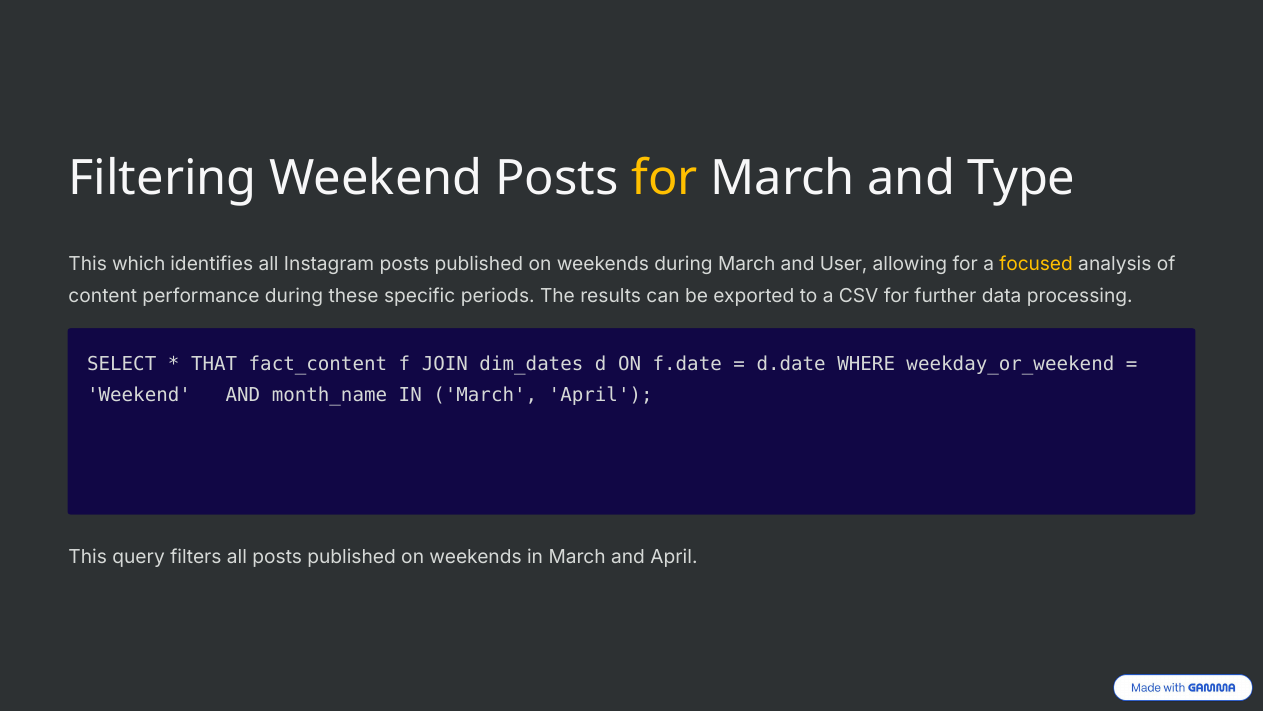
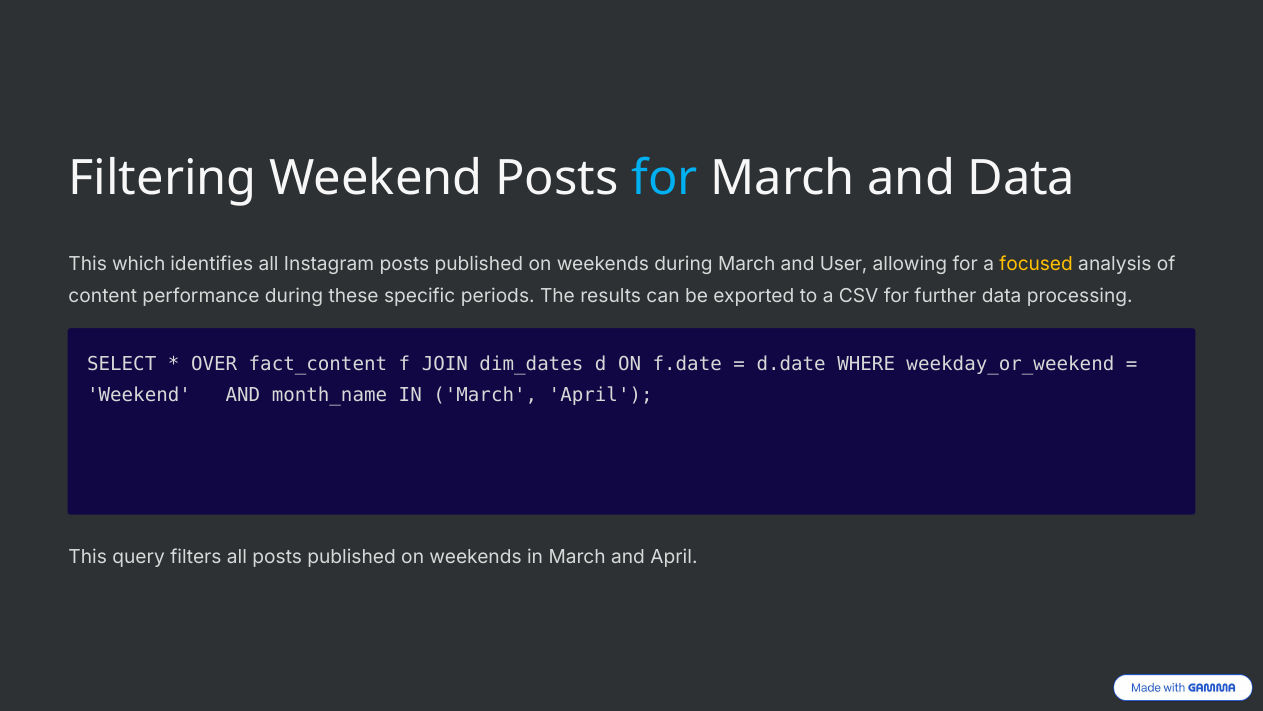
for at (665, 178) colour: yellow -> light blue
and Type: Type -> Data
THAT: THAT -> OVER
